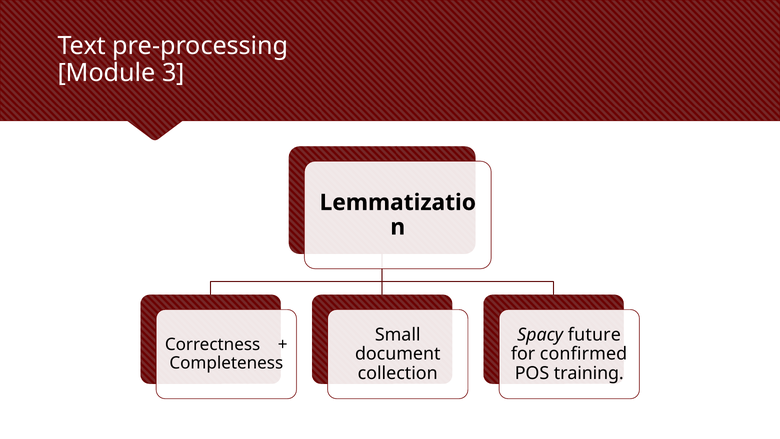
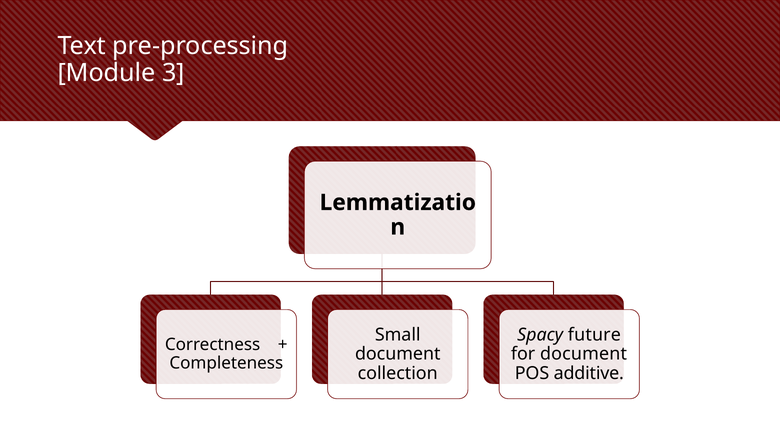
for confirmed: confirmed -> document
training: training -> additive
